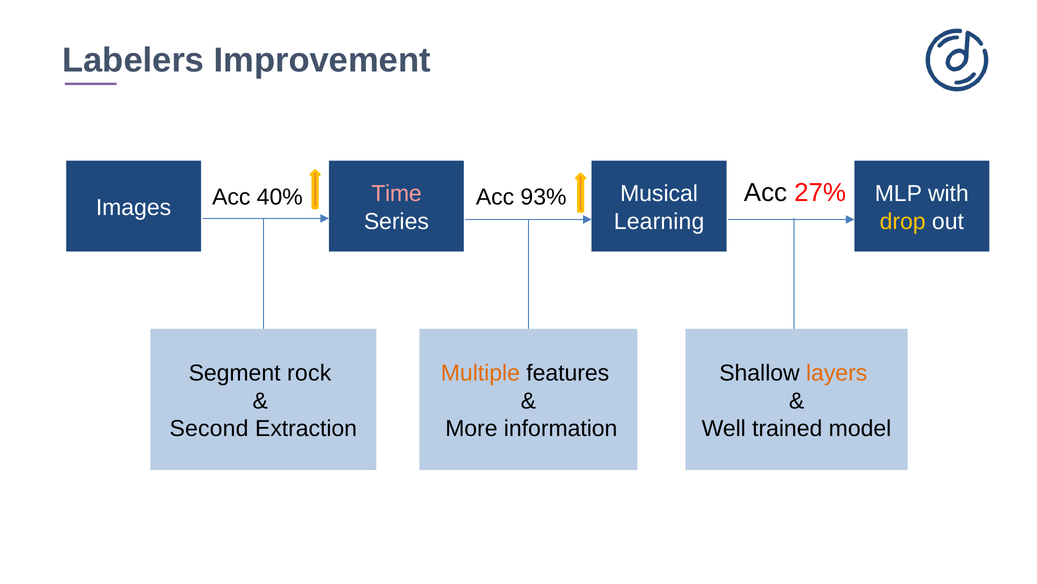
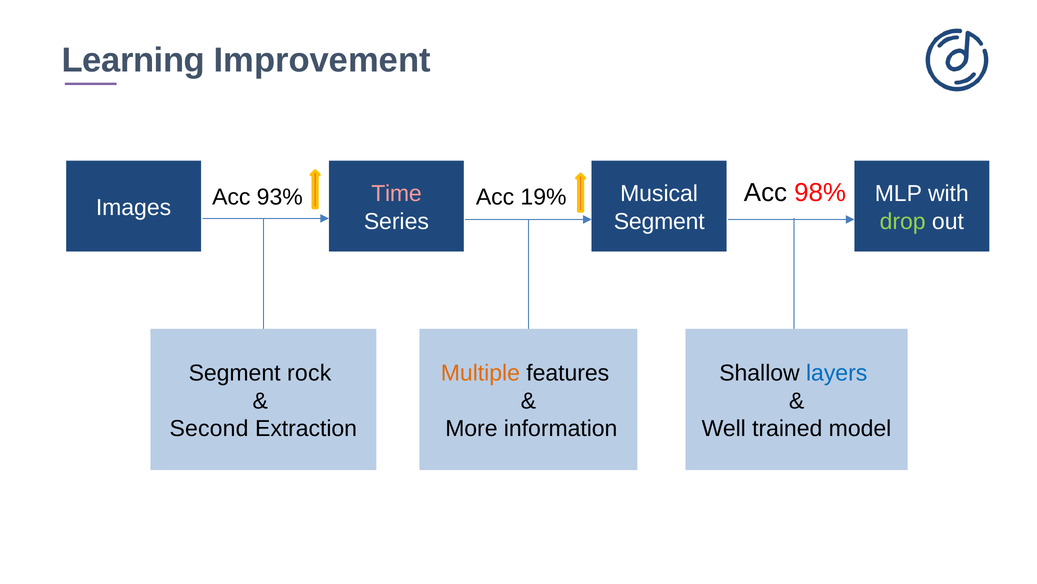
Labelers: Labelers -> Learning
27%: 27% -> 98%
40%: 40% -> 93%
93%: 93% -> 19%
Learning at (659, 221): Learning -> Segment
drop colour: yellow -> light green
layers colour: orange -> blue
